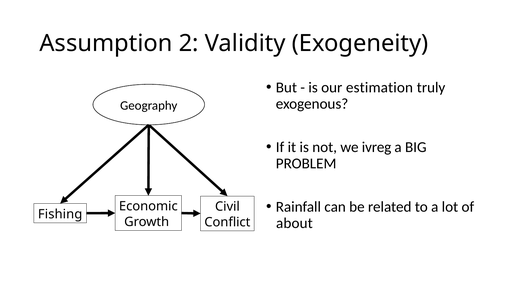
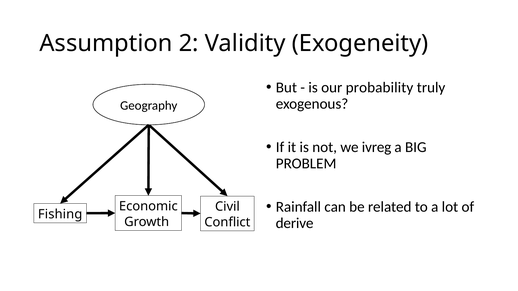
estimation: estimation -> probability
about: about -> derive
